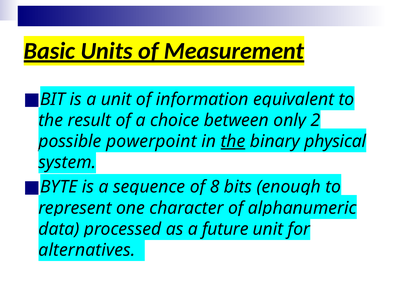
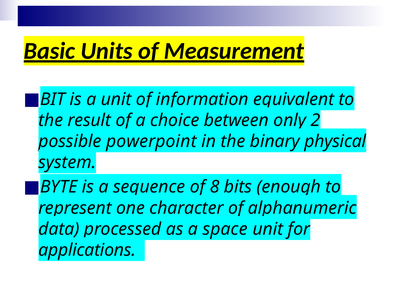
the at (233, 141) underline: present -> none
future: future -> space
alternatives: alternatives -> applications
